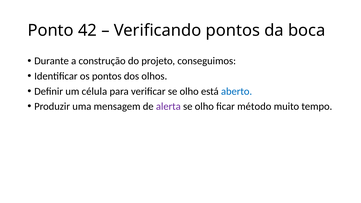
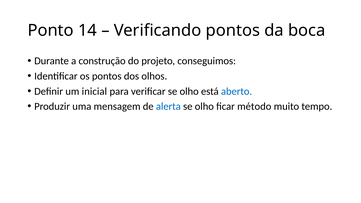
42: 42 -> 14
célula: célula -> inicial
alerta colour: purple -> blue
